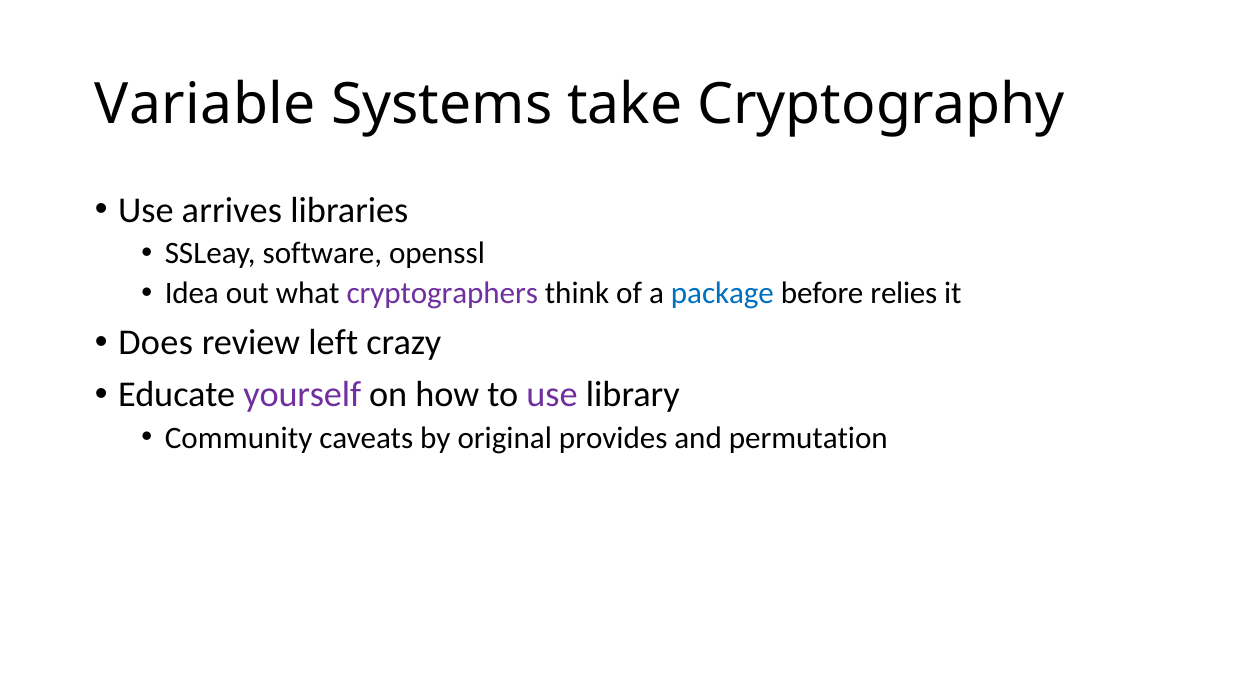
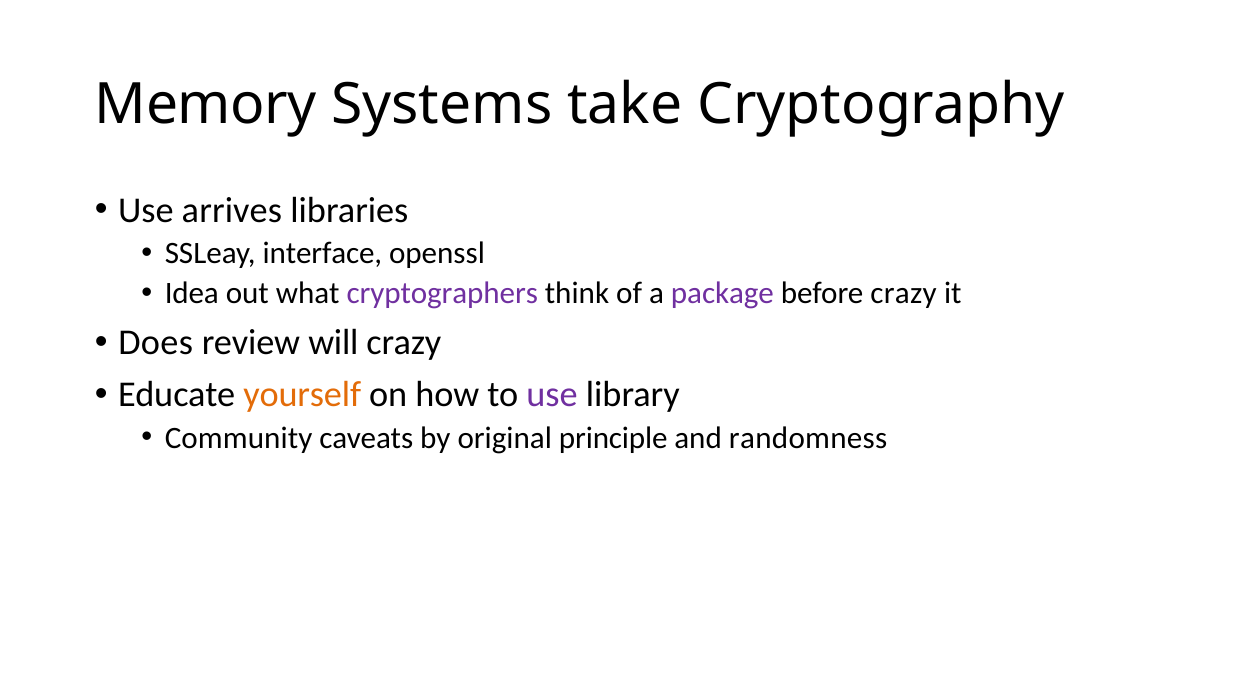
Variable: Variable -> Memory
software: software -> interface
package colour: blue -> purple
before relies: relies -> crazy
left: left -> will
yourself colour: purple -> orange
provides: provides -> principle
permutation: permutation -> randomness
